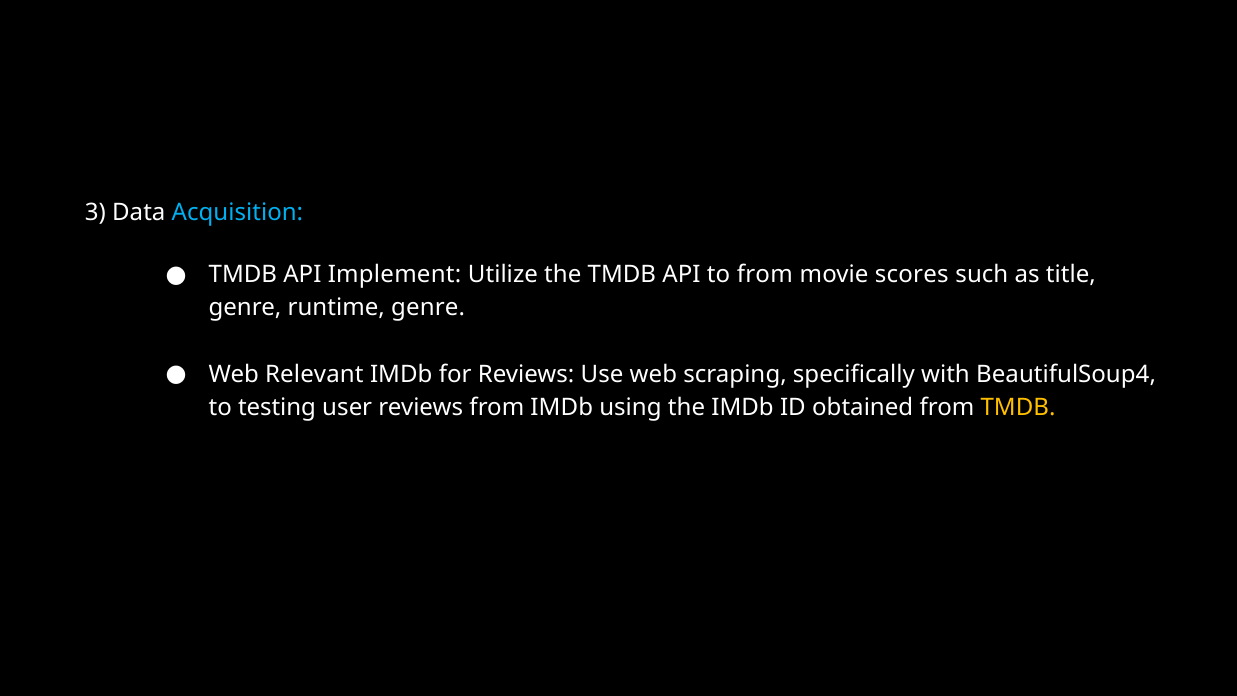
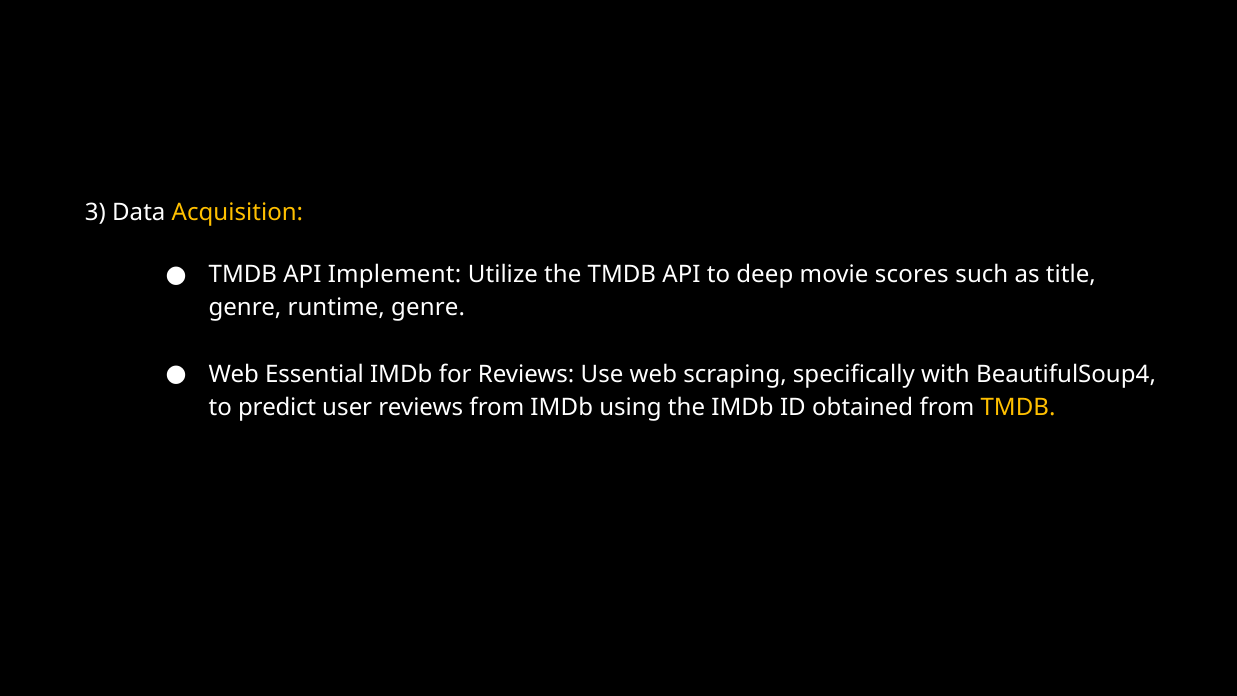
Acquisition colour: light blue -> yellow
to from: from -> deep
Relevant: Relevant -> Essential
testing: testing -> predict
